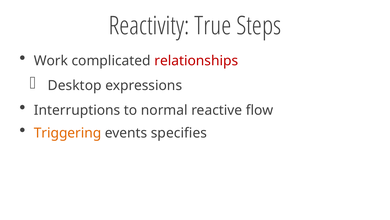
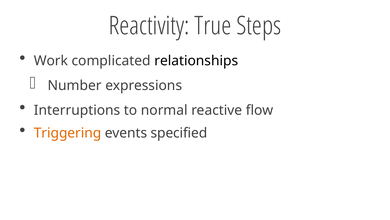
relationships colour: red -> black
Desktop: Desktop -> Number
specifies: specifies -> specified
